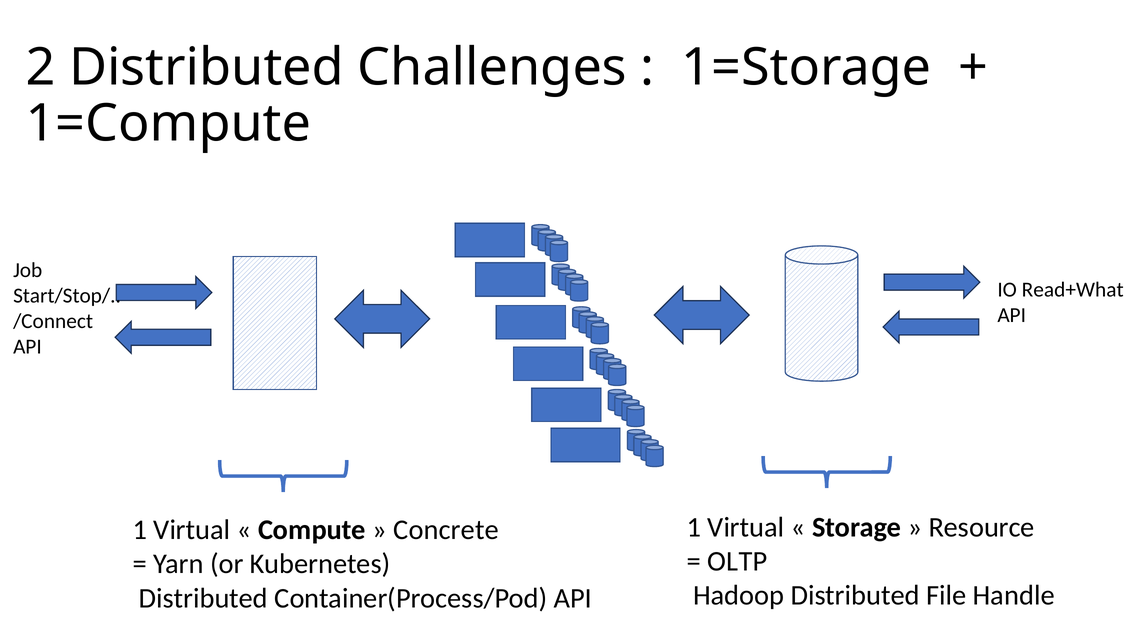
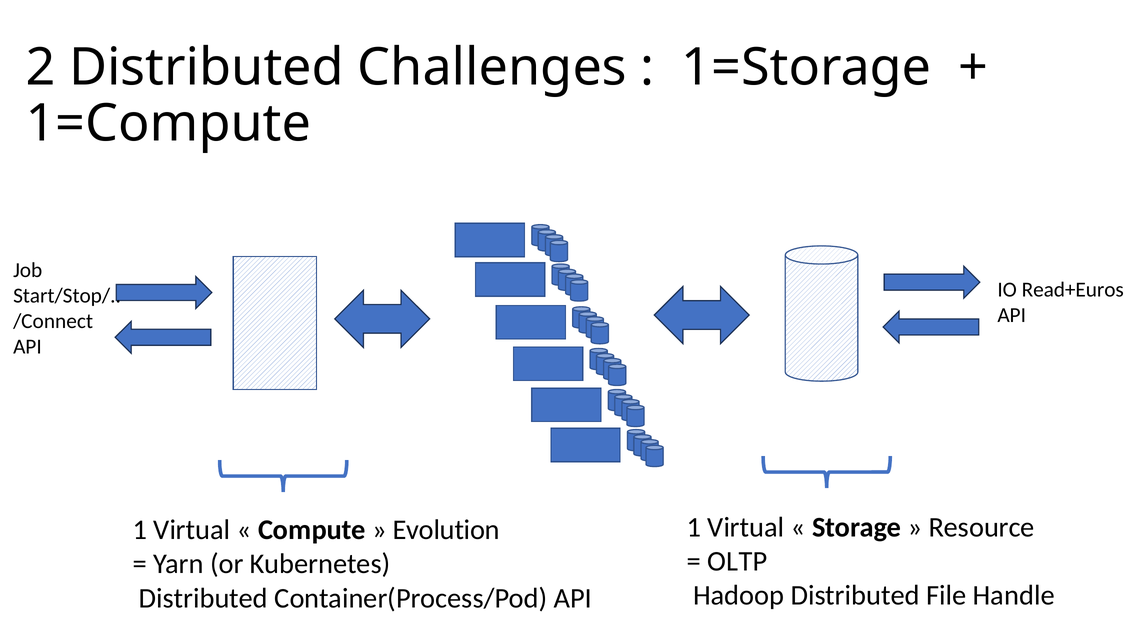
Read+What: Read+What -> Read+Euros
Concrete: Concrete -> Evolution
